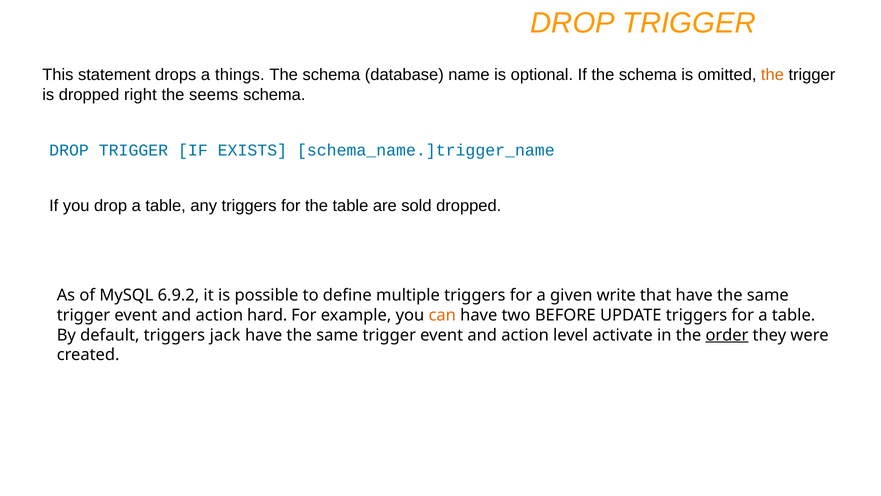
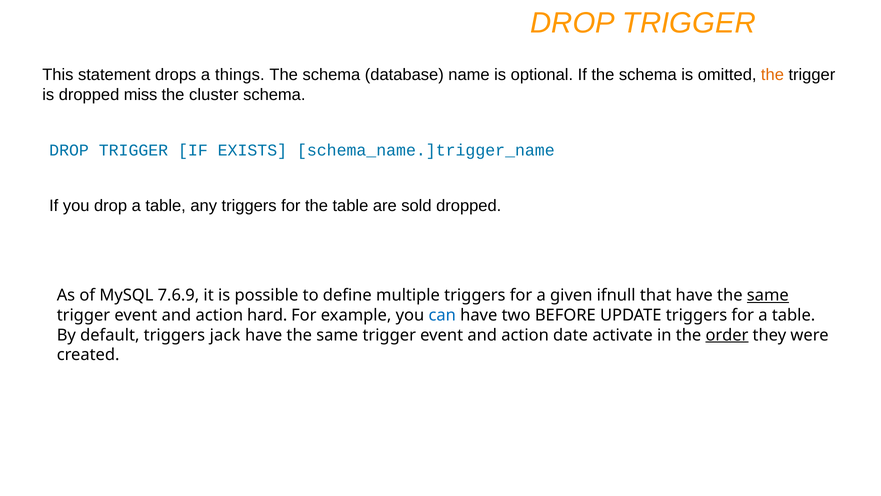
right: right -> miss
seems: seems -> cluster
6.9.2: 6.9.2 -> 7.6.9
write: write -> ifnull
same at (768, 295) underline: none -> present
can colour: orange -> blue
level: level -> date
